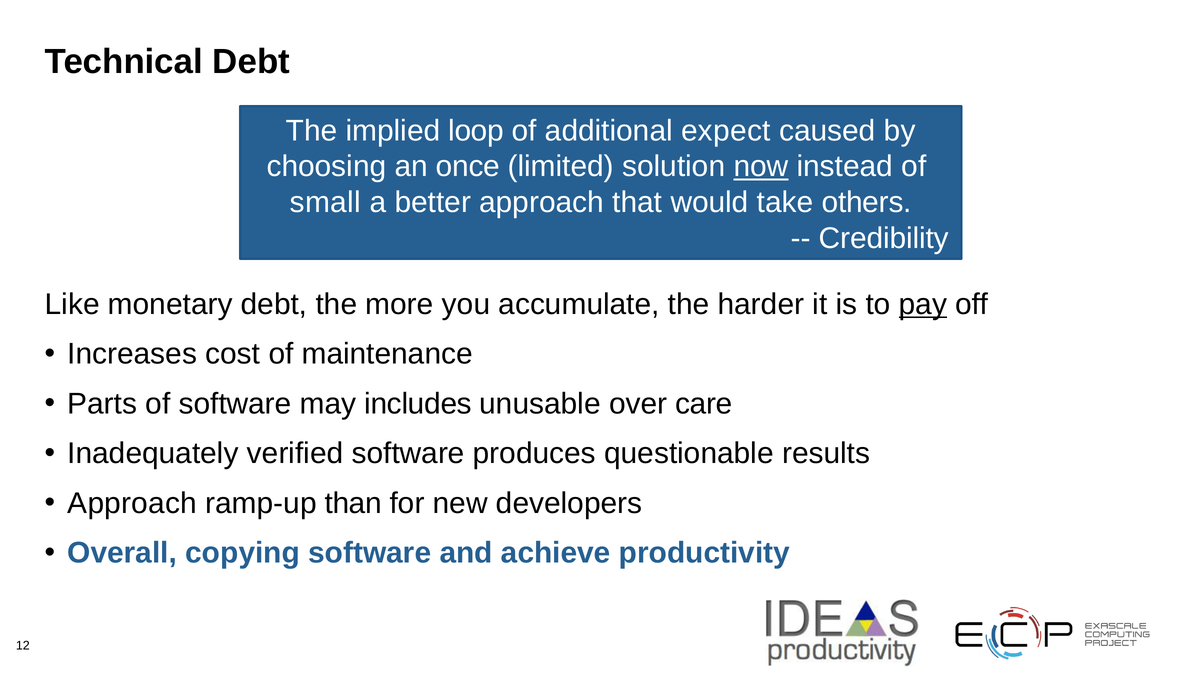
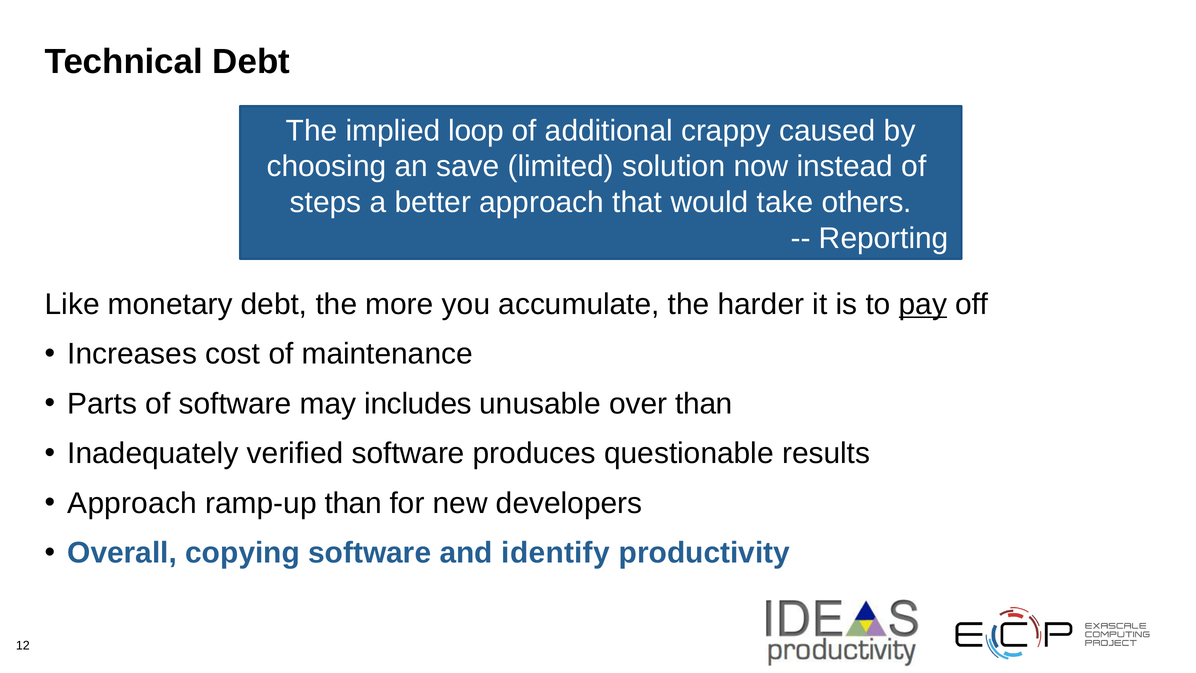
expect: expect -> crappy
once: once -> save
now underline: present -> none
small: small -> steps
Credibility: Credibility -> Reporting
over care: care -> than
achieve: achieve -> identify
